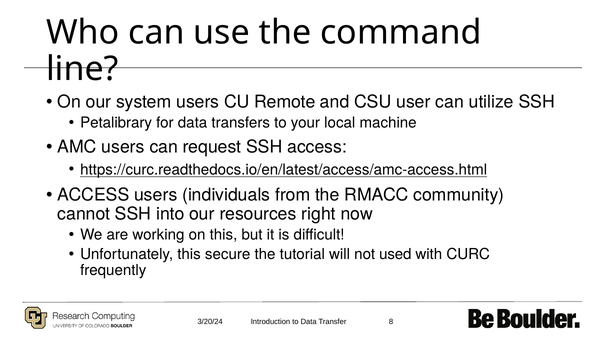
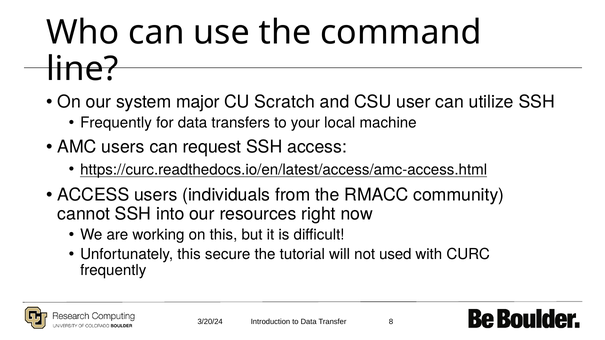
system users: users -> major
Remote: Remote -> Scratch
Petalibrary at (116, 123): Petalibrary -> Frequently
